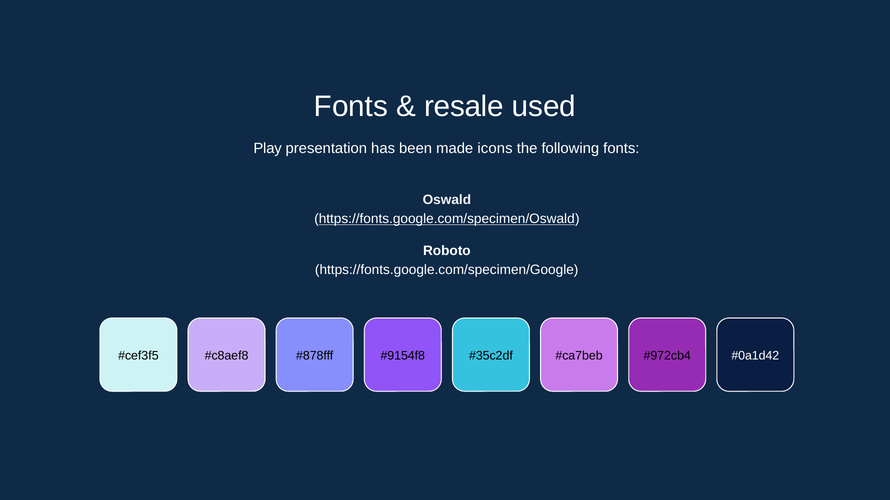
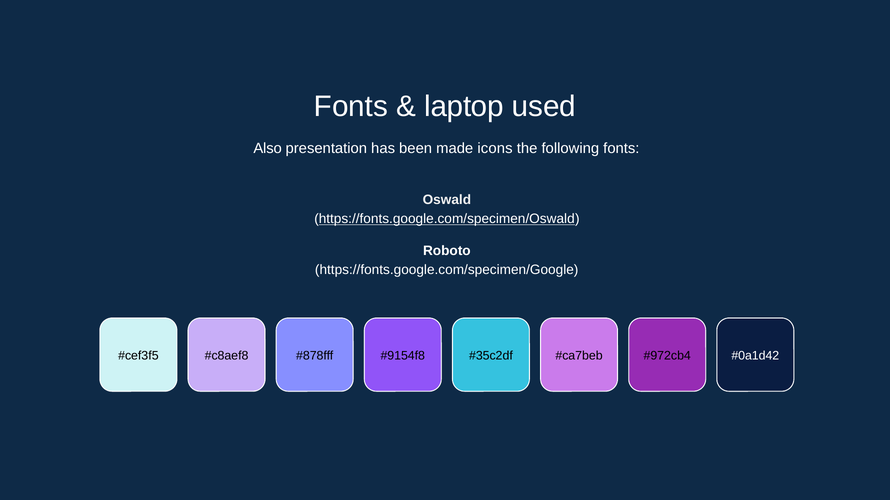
resale: resale -> laptop
Play: Play -> Also
